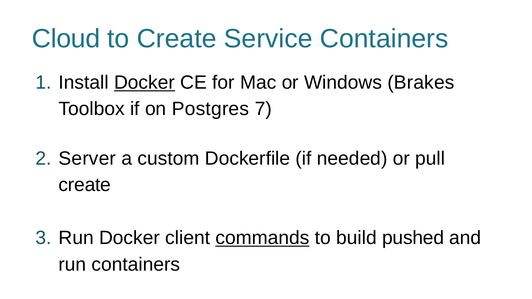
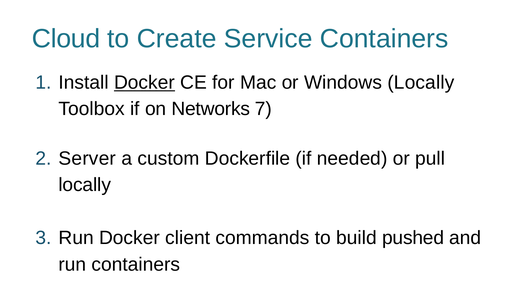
Windows Brakes: Brakes -> Locally
Postgres: Postgres -> Networks
create at (85, 185): create -> locally
commands underline: present -> none
